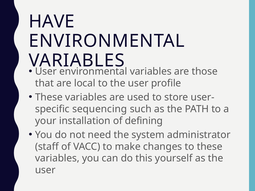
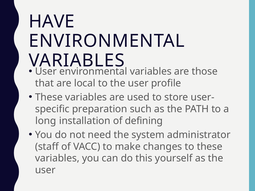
sequencing: sequencing -> preparation
your: your -> long
